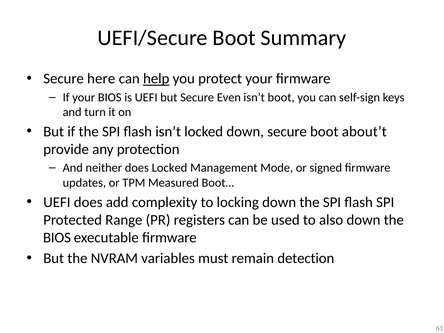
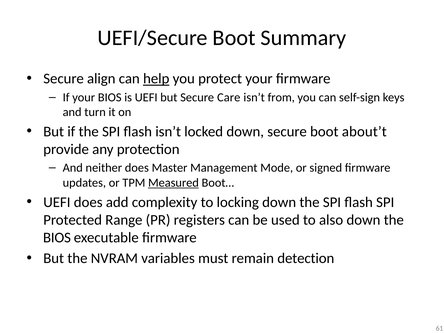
here: here -> align
Even: Even -> Care
isn’t boot: boot -> from
does Locked: Locked -> Master
Measured underline: none -> present
